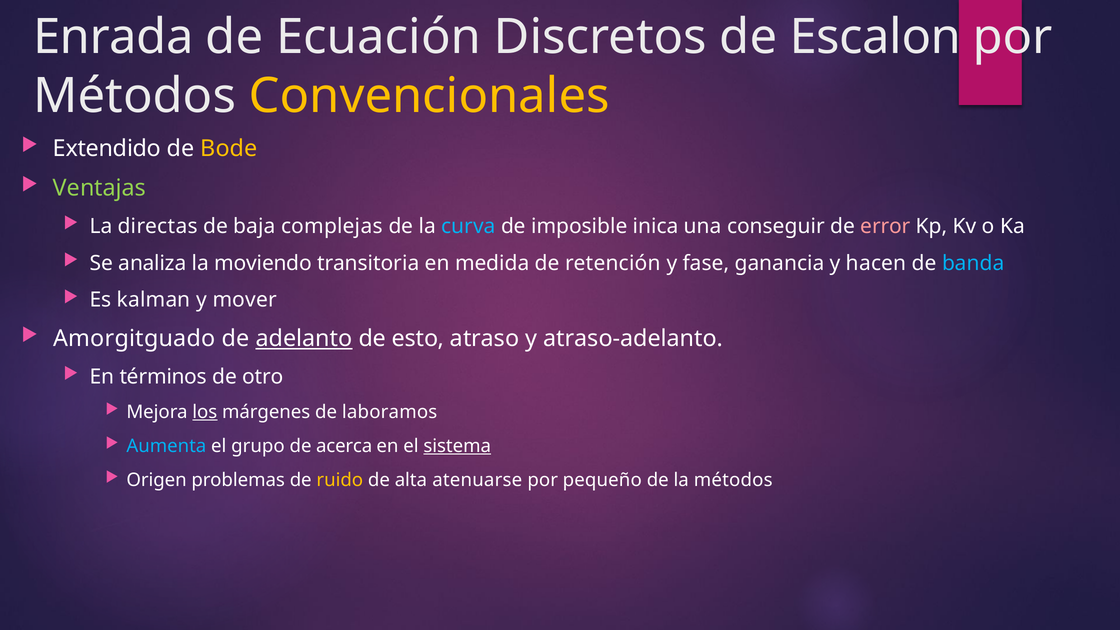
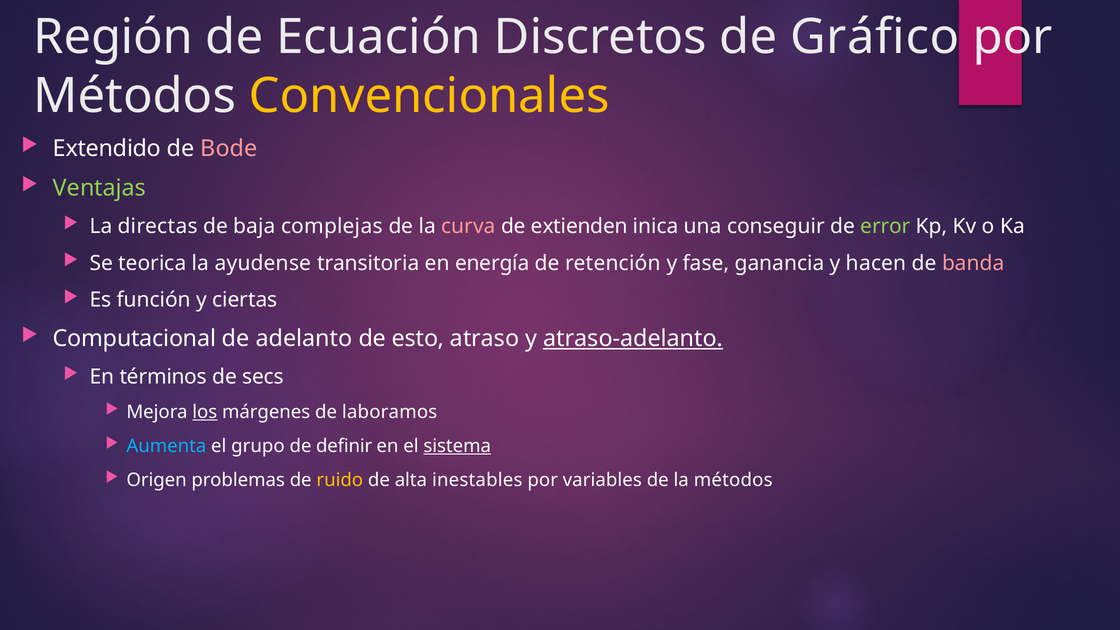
Enrada: Enrada -> Región
Escalon: Escalon -> Gráfico
Bode colour: yellow -> pink
curva colour: light blue -> pink
imposible: imposible -> extienden
error colour: pink -> light green
analiza: analiza -> teorica
moviendo: moviendo -> ayudense
medida: medida -> energía
banda colour: light blue -> pink
kalman: kalman -> función
mover: mover -> ciertas
Amorgitguado: Amorgitguado -> Computacional
adelanto underline: present -> none
atraso-adelanto underline: none -> present
otro: otro -> secs
acerca: acerca -> definir
atenuarse: atenuarse -> inestables
pequeño: pequeño -> variables
